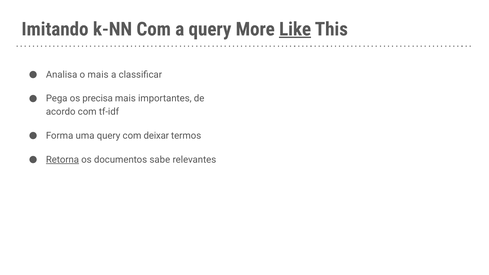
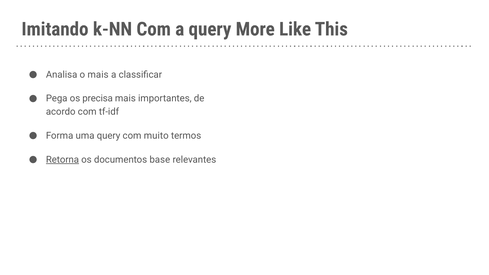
Like underline: present -> none
deixar: deixar -> muito
sabe: sabe -> base
